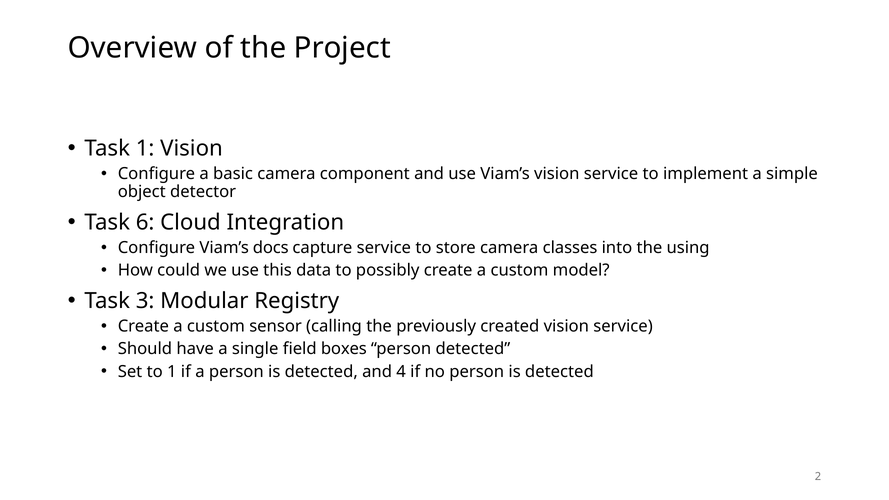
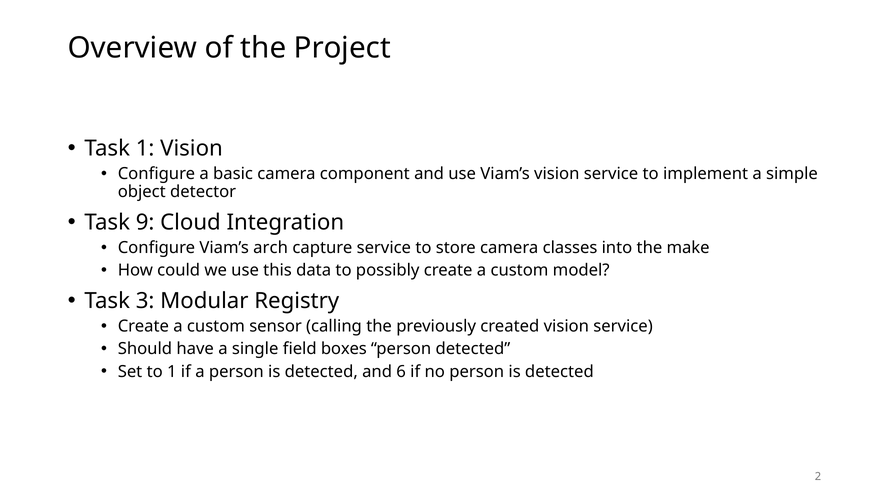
6: 6 -> 9
docs: docs -> arch
using: using -> make
4: 4 -> 6
